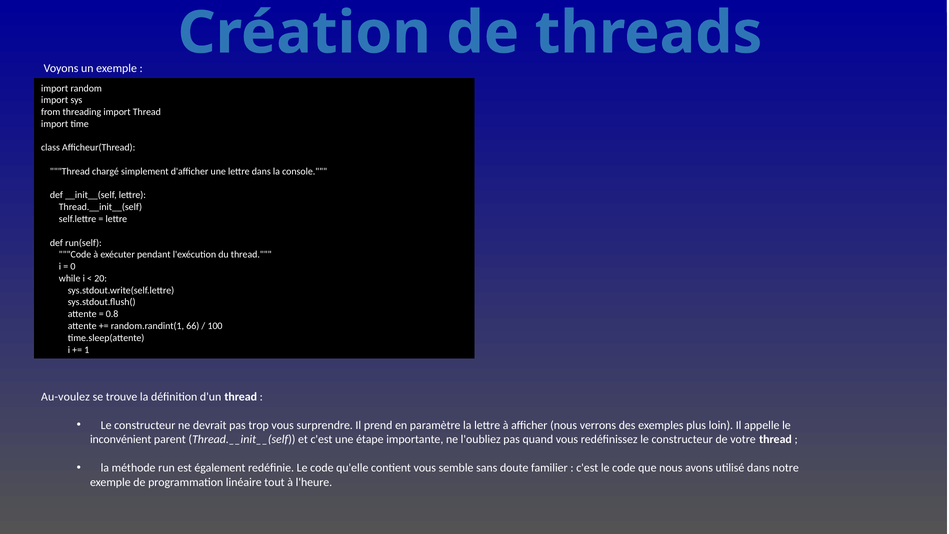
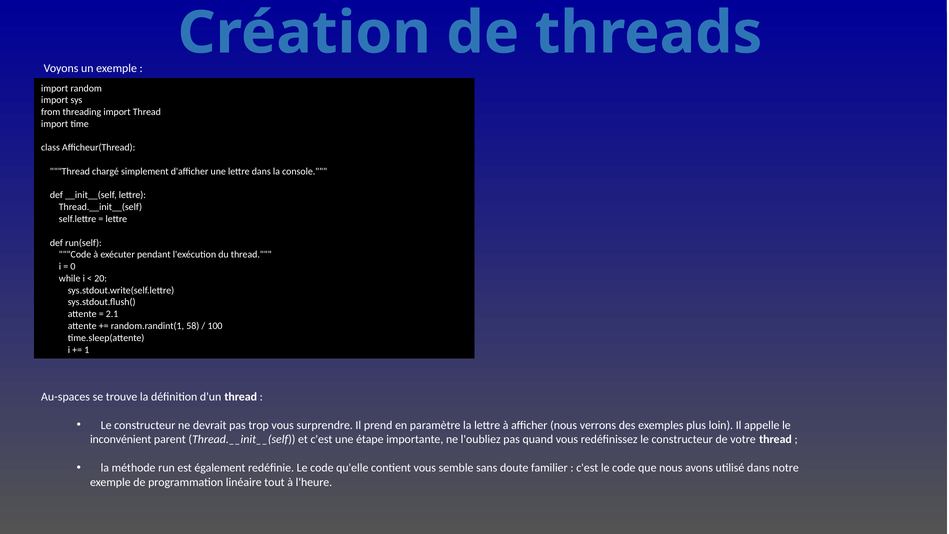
0.8: 0.8 -> 2.1
66: 66 -> 58
Au-voulez: Au-voulez -> Au-spaces
